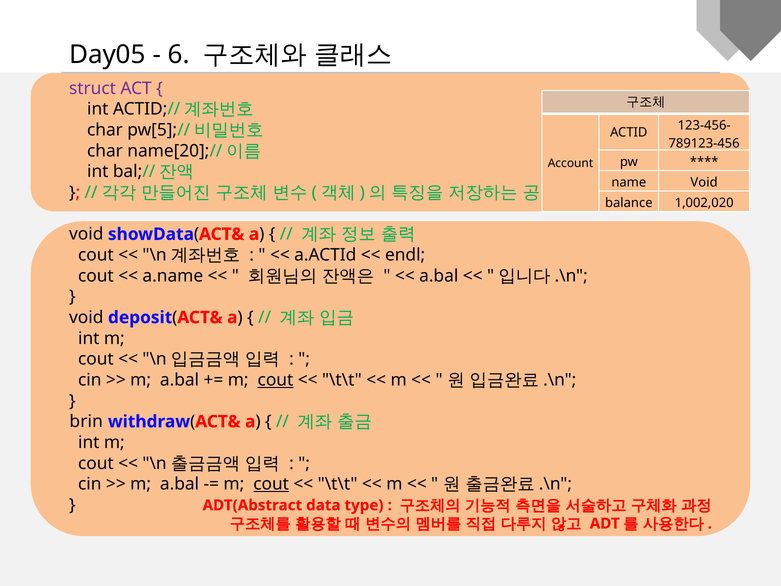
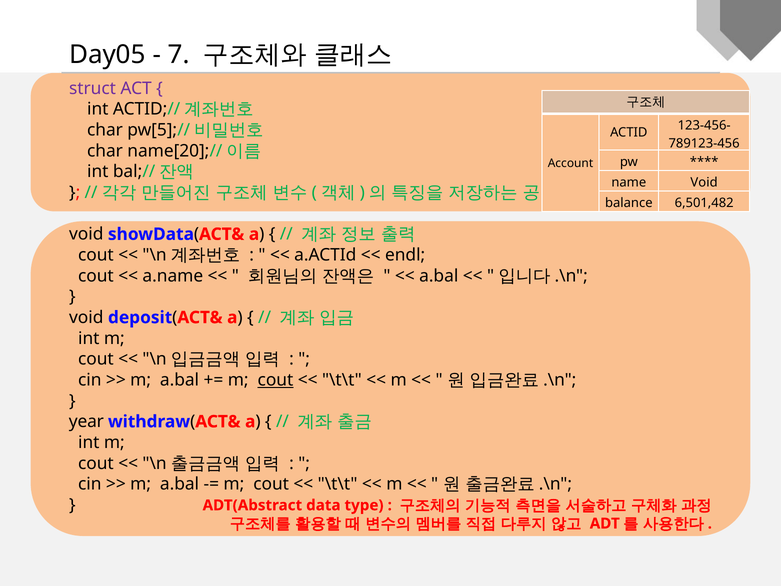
6: 6 -> 7
1,002,020: 1,002,020 -> 6,501,482
brin: brin -> year
cout at (271, 484) underline: present -> none
